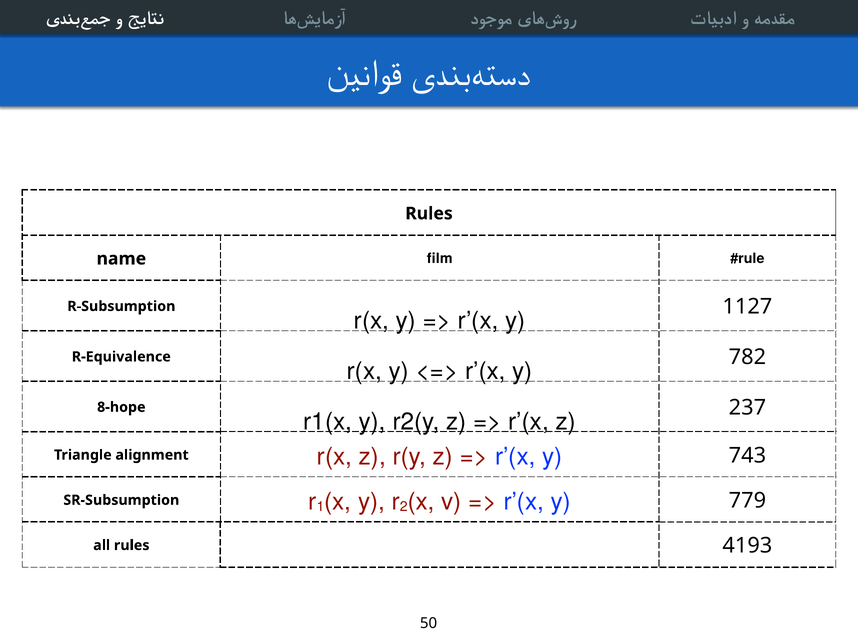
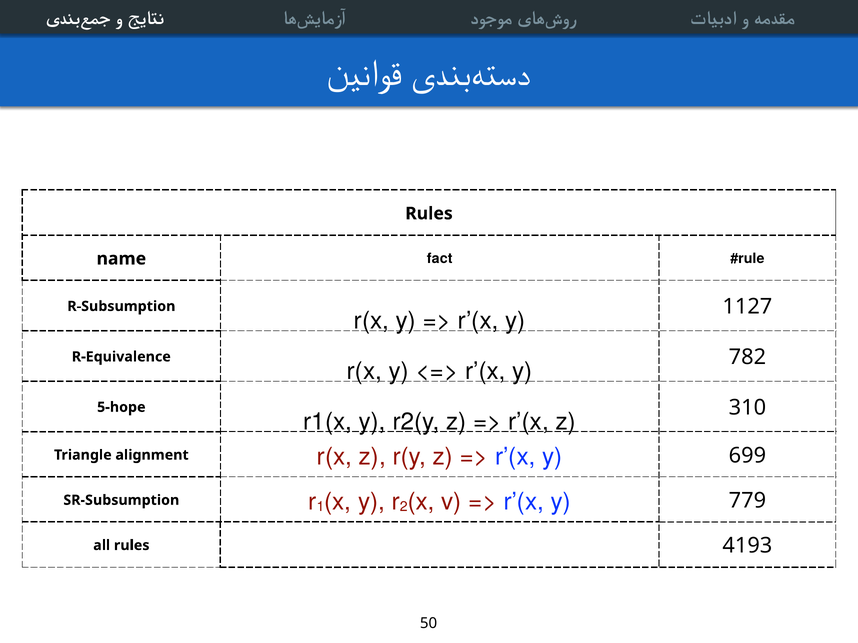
film: film -> fact
8-hope: 8-hope -> 5-hope
237: 237 -> 310
743: 743 -> 699
